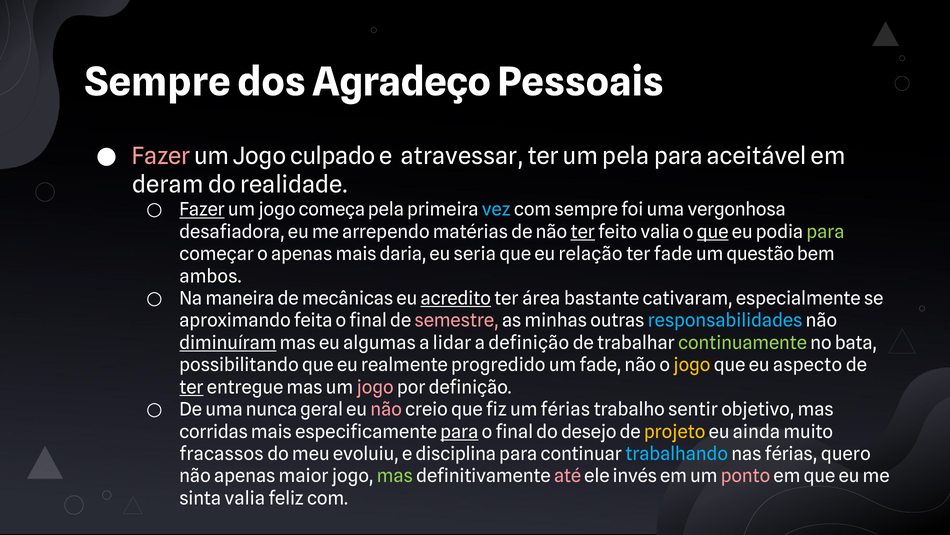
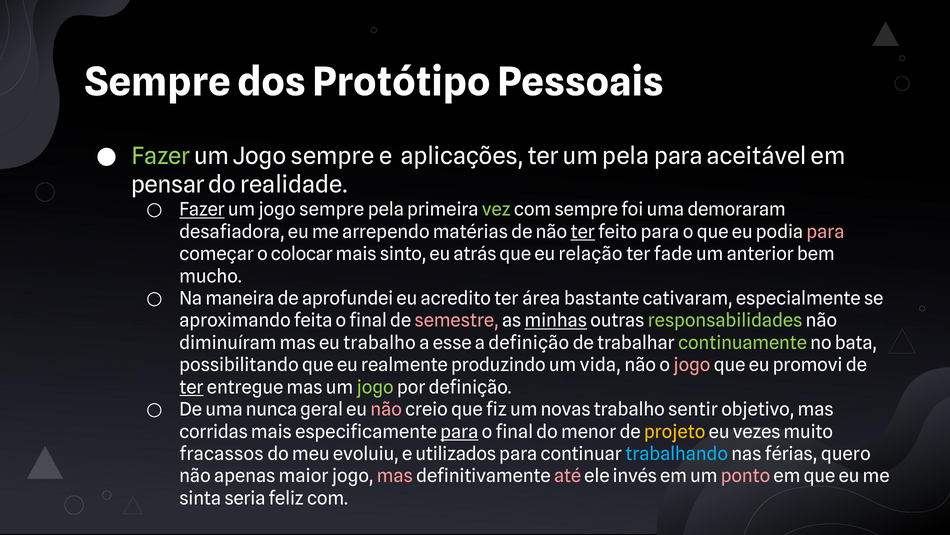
Agradeço: Agradeço -> Protótipo
Fazer at (161, 156) colour: pink -> light green
culpado at (333, 156): culpado -> sempre
atravessar: atravessar -> aplicações
deram: deram -> pensar
começa at (332, 210): começa -> sempre
vez colour: light blue -> light green
vergonhosa: vergonhosa -> demoraram
feito valia: valia -> para
que at (713, 232) underline: present -> none
para at (825, 232) colour: light green -> pink
o apenas: apenas -> colocar
daria: daria -> sinto
seria: seria -> atrás
questão: questão -> anterior
ambos: ambos -> mucho
mecânicas: mecânicas -> aprofundei
acredito underline: present -> none
minhas underline: none -> present
responsabilidades colour: light blue -> light green
diminuíram underline: present -> none
eu algumas: algumas -> trabalho
lidar: lidar -> esse
progredido: progredido -> produzindo
um fade: fade -> vida
jogo at (692, 365) colour: yellow -> pink
aspecto: aspecto -> promovi
jogo at (375, 387) colour: pink -> light green
um férias: férias -> novas
desejo: desejo -> menor
ainda: ainda -> vezes
disciplina: disciplina -> utilizados
mas at (395, 476) colour: light green -> pink
sinta valia: valia -> seria
